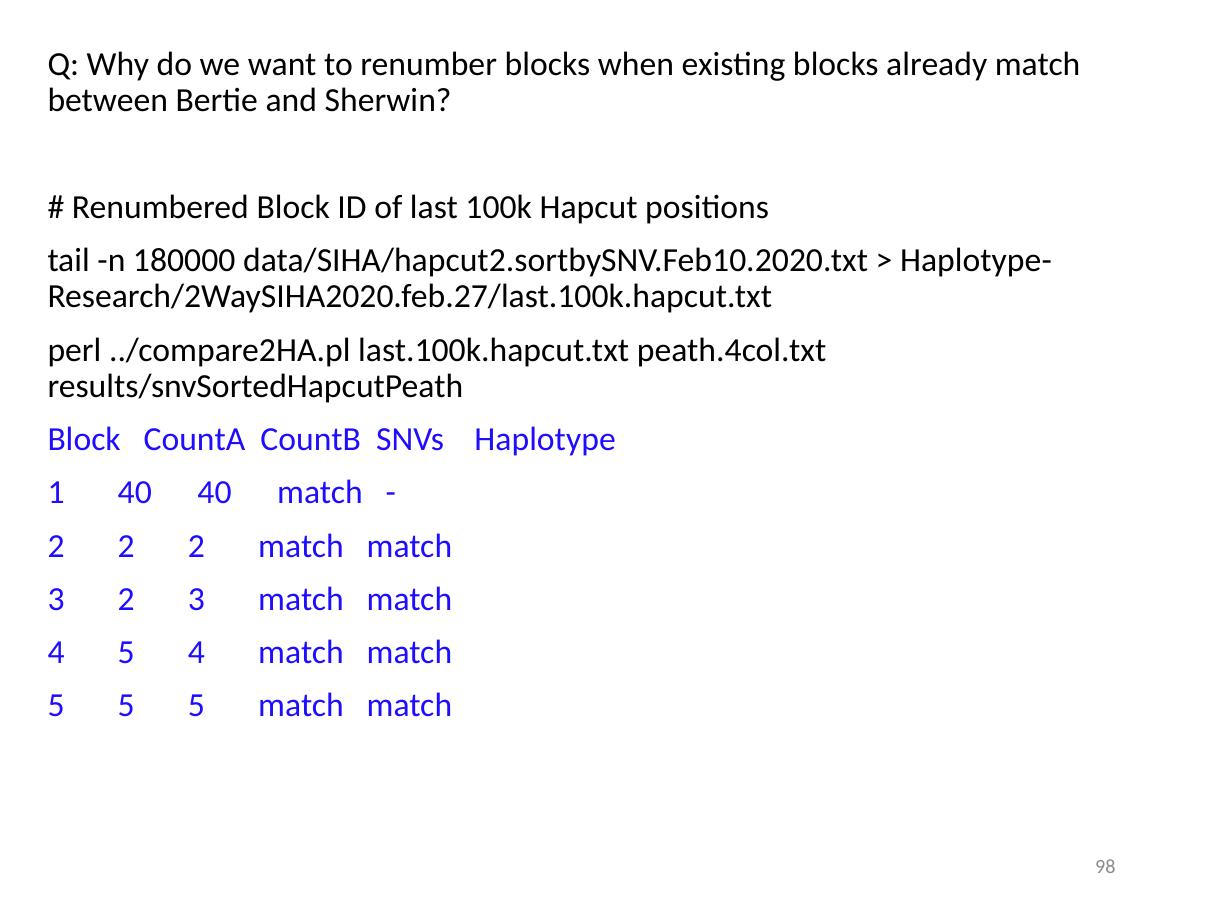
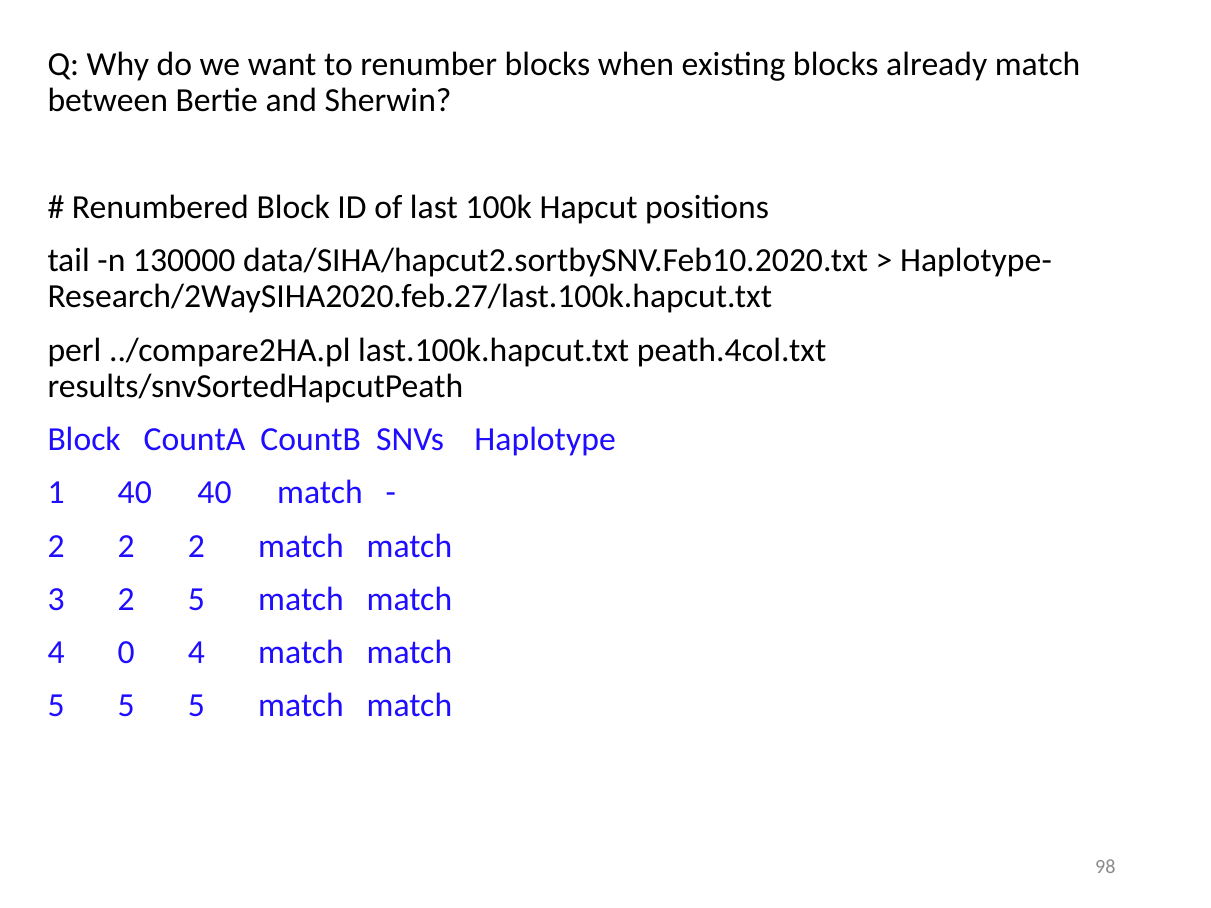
180000: 180000 -> 130000
2 3: 3 -> 5
4 5: 5 -> 0
